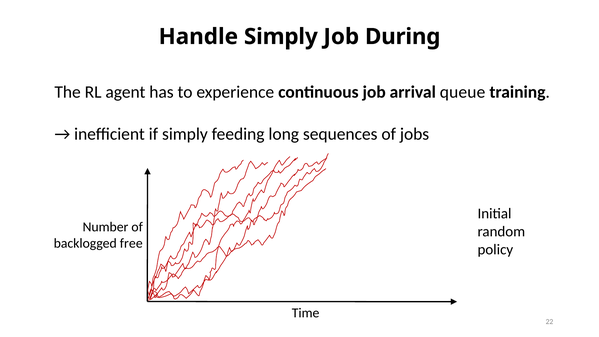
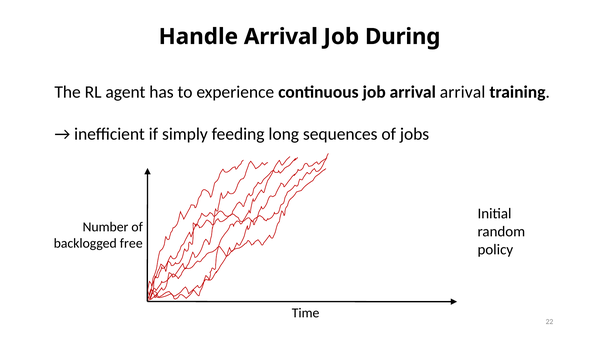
Handle Simply: Simply -> Arrival
arrival queue: queue -> arrival
